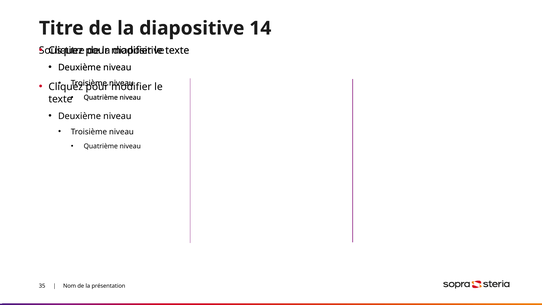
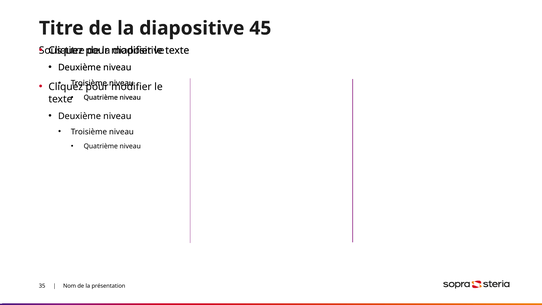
14: 14 -> 45
